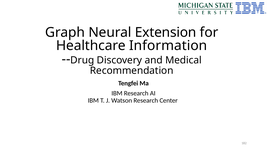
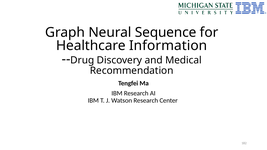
Extension: Extension -> Sequence
